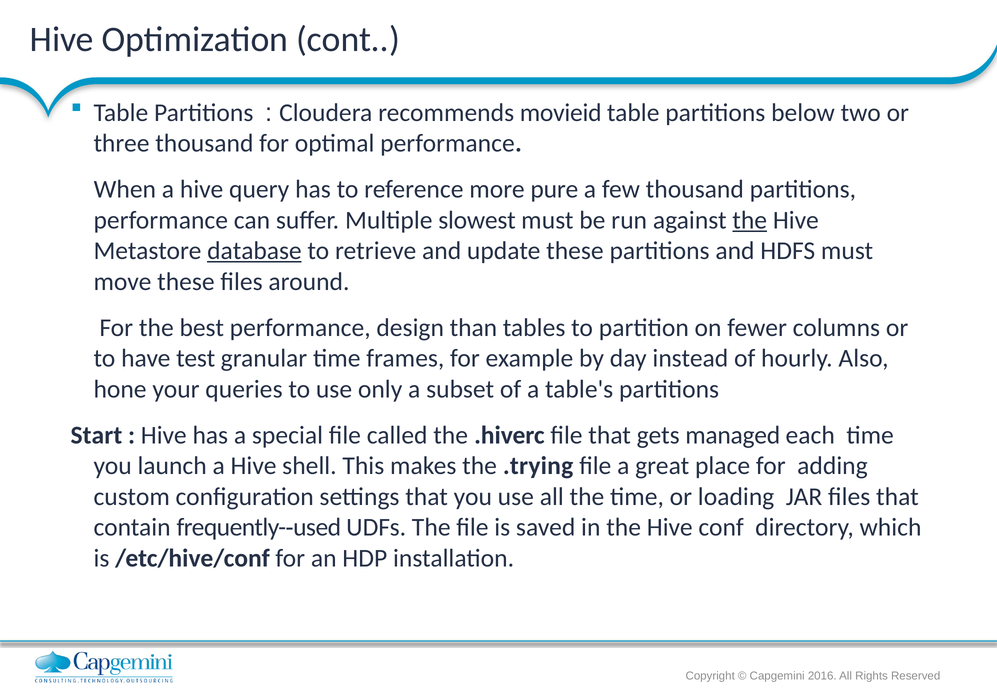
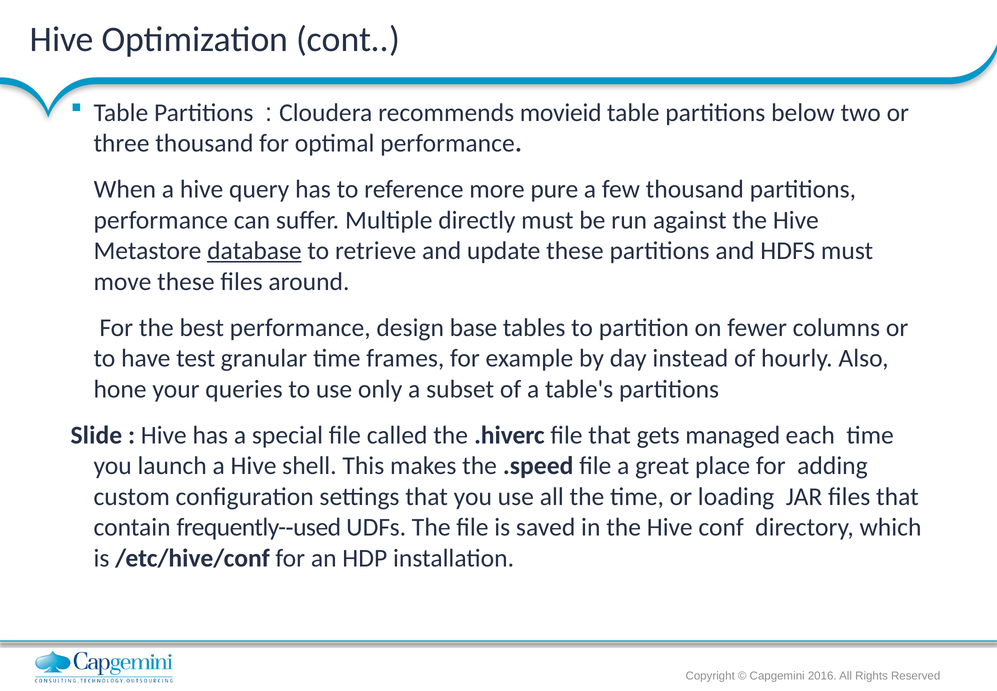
slowest: slowest -> directly
the at (750, 220) underline: present -> none
than: than -> base
Start: Start -> Slide
.trying: .trying -> .speed
